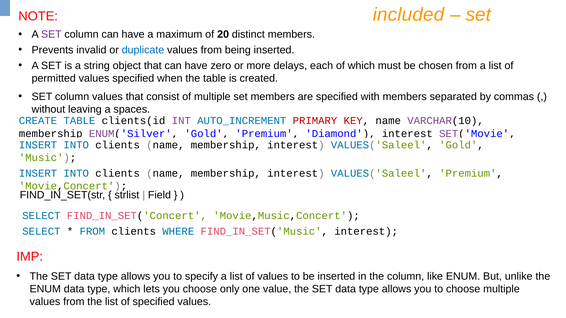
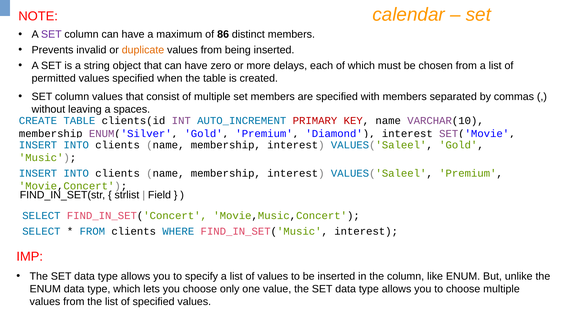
included: included -> calendar
20: 20 -> 86
duplicate colour: blue -> orange
